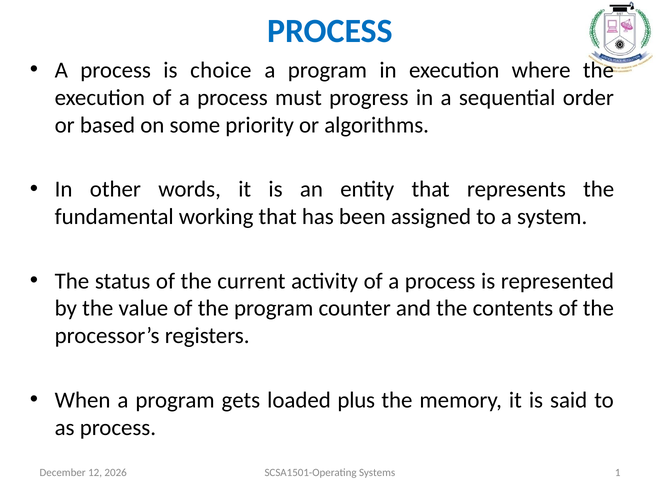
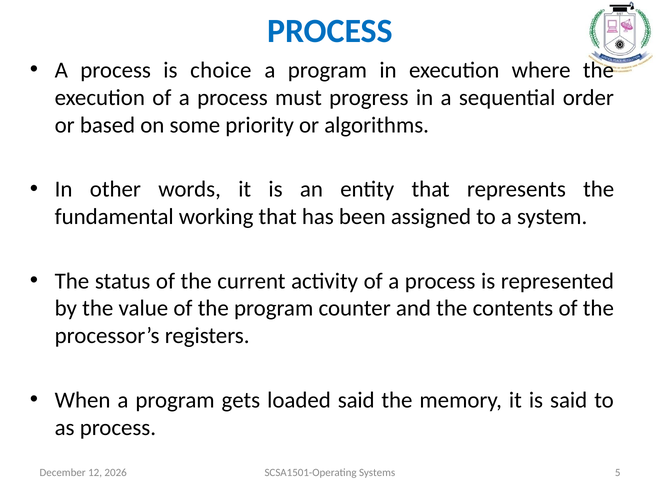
loaded plus: plus -> said
1: 1 -> 5
